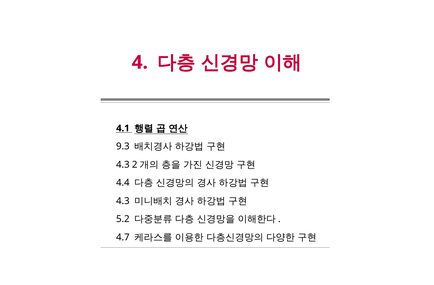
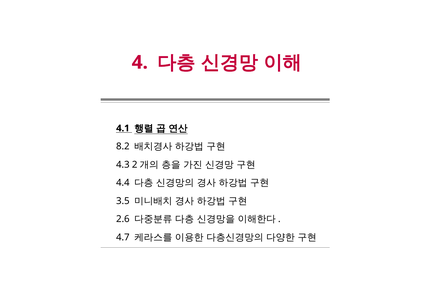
9.3: 9.3 -> 8.2
4.3 at (123, 201): 4.3 -> 3.5
5.2: 5.2 -> 2.6
